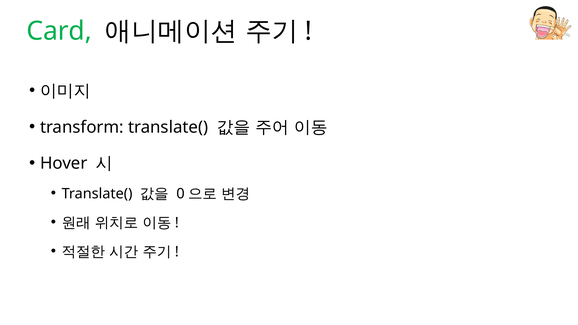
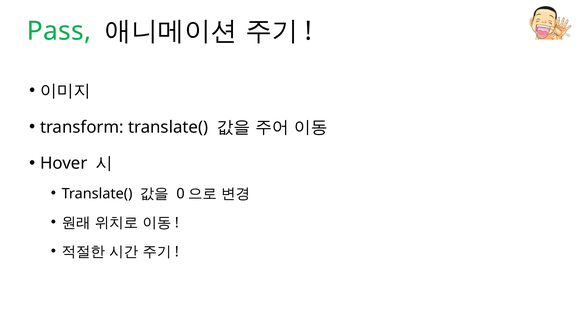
Card: Card -> Pass
